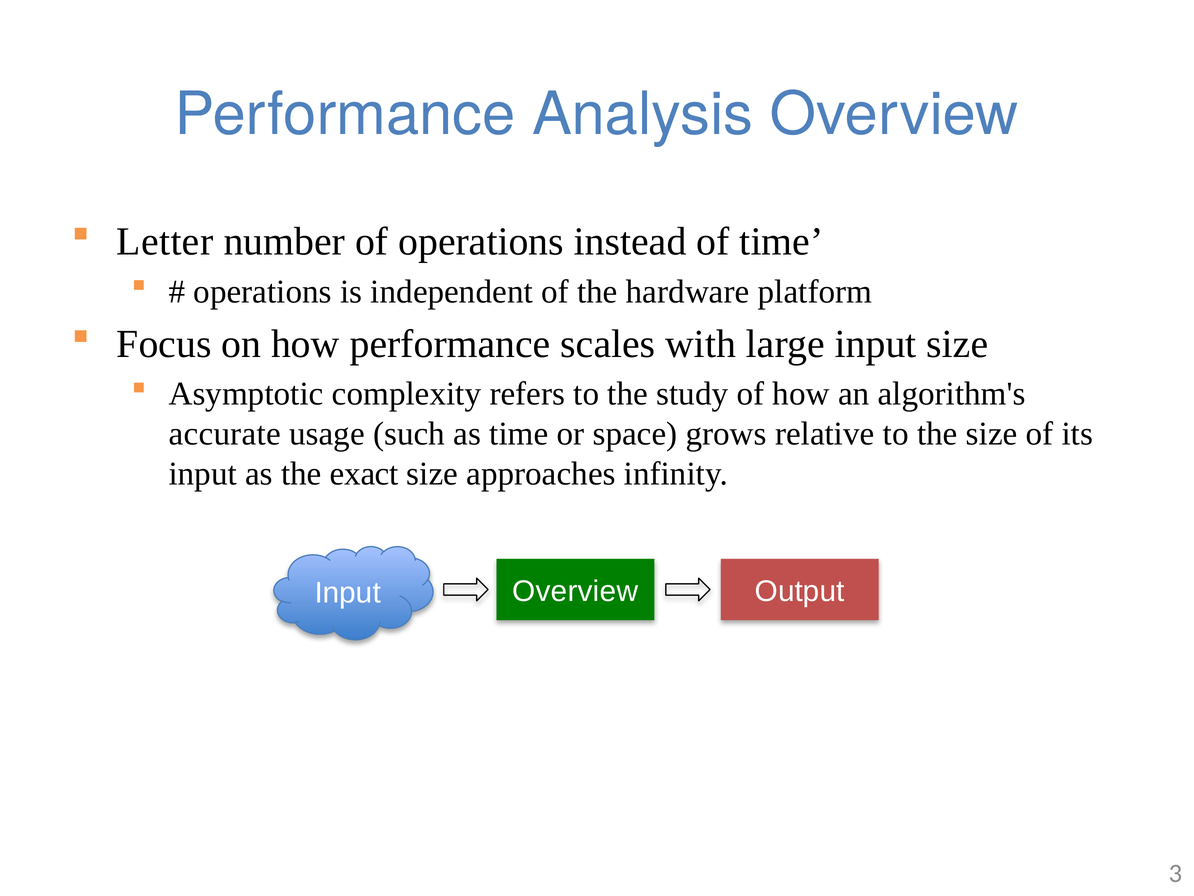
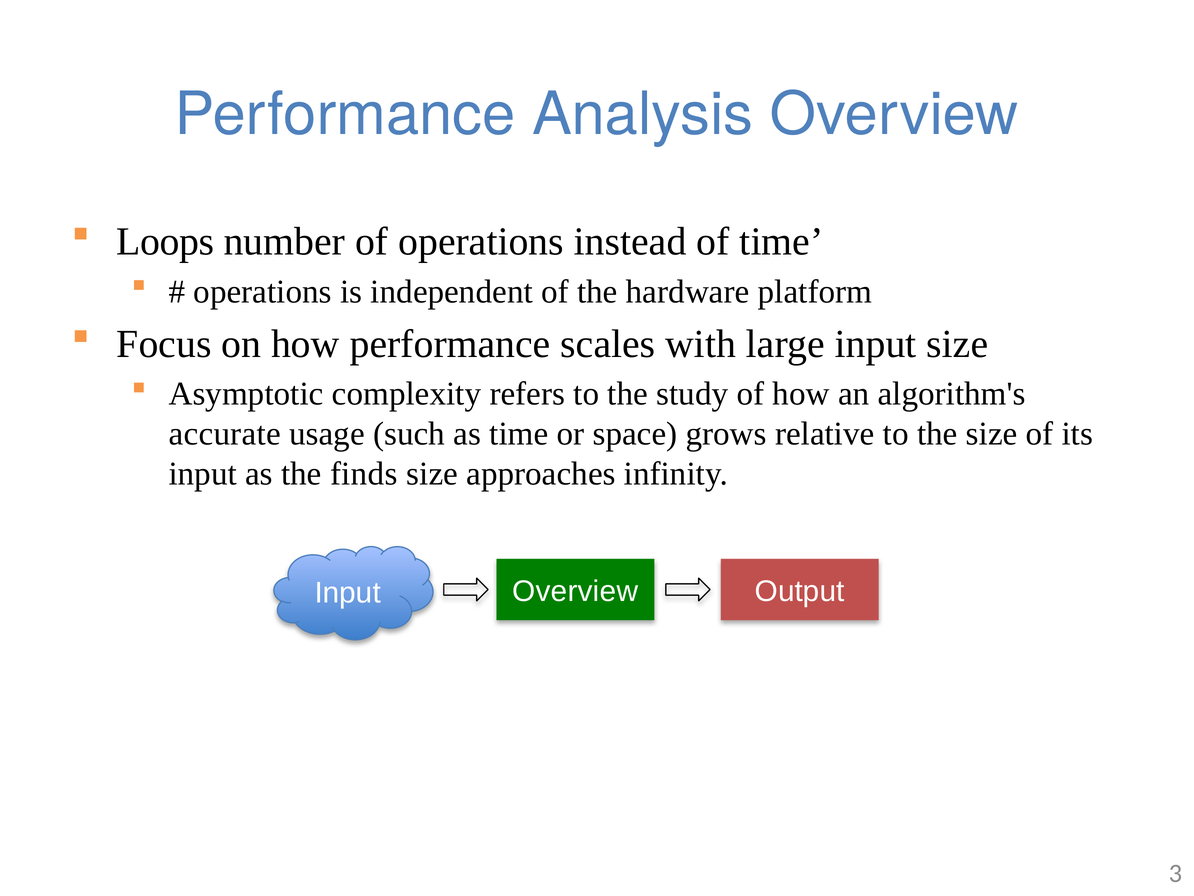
Letter: Letter -> Loops
exact: exact -> finds
